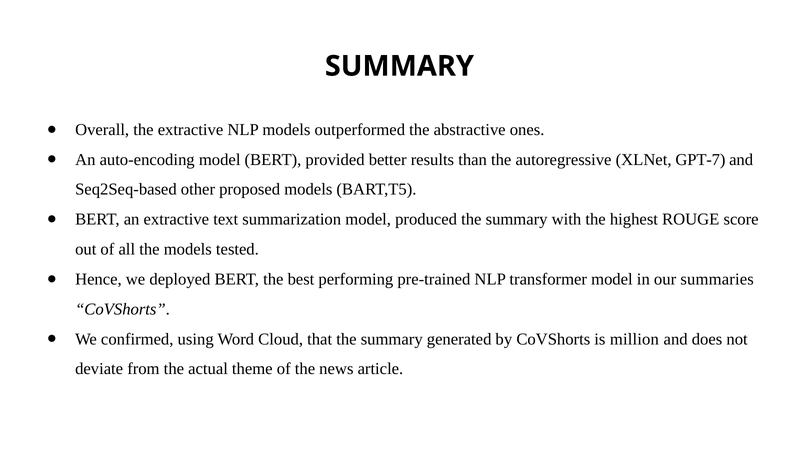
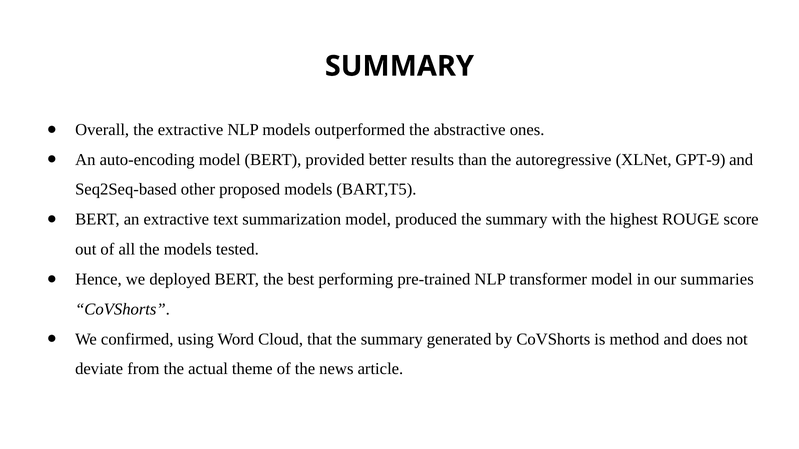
GPT-7: GPT-7 -> GPT-9
million: million -> method
